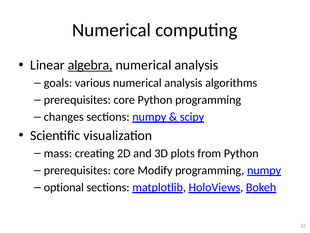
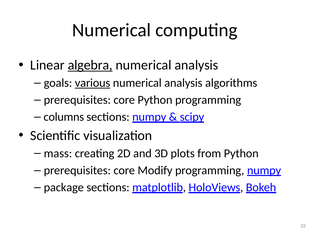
various underline: none -> present
changes: changes -> columns
optional: optional -> package
